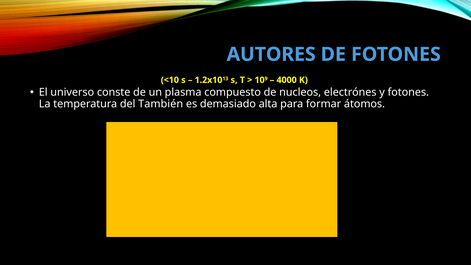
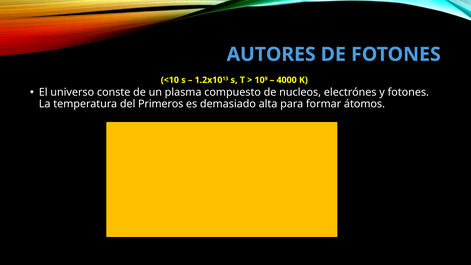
También: También -> Primeros
